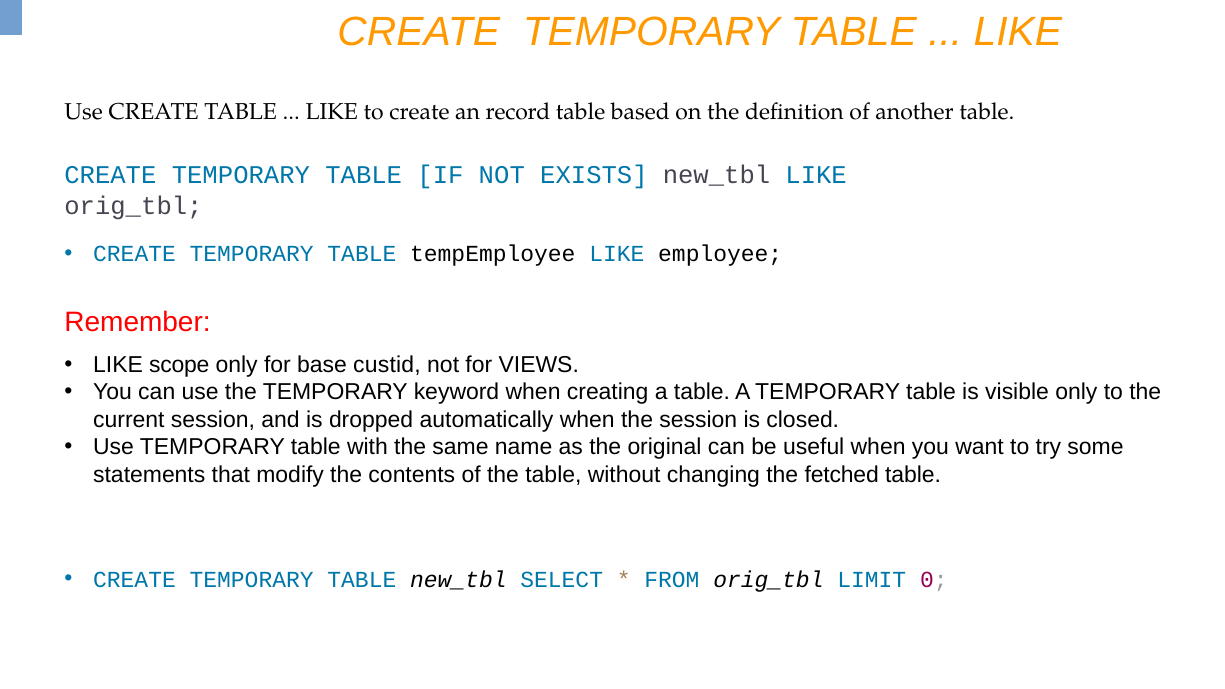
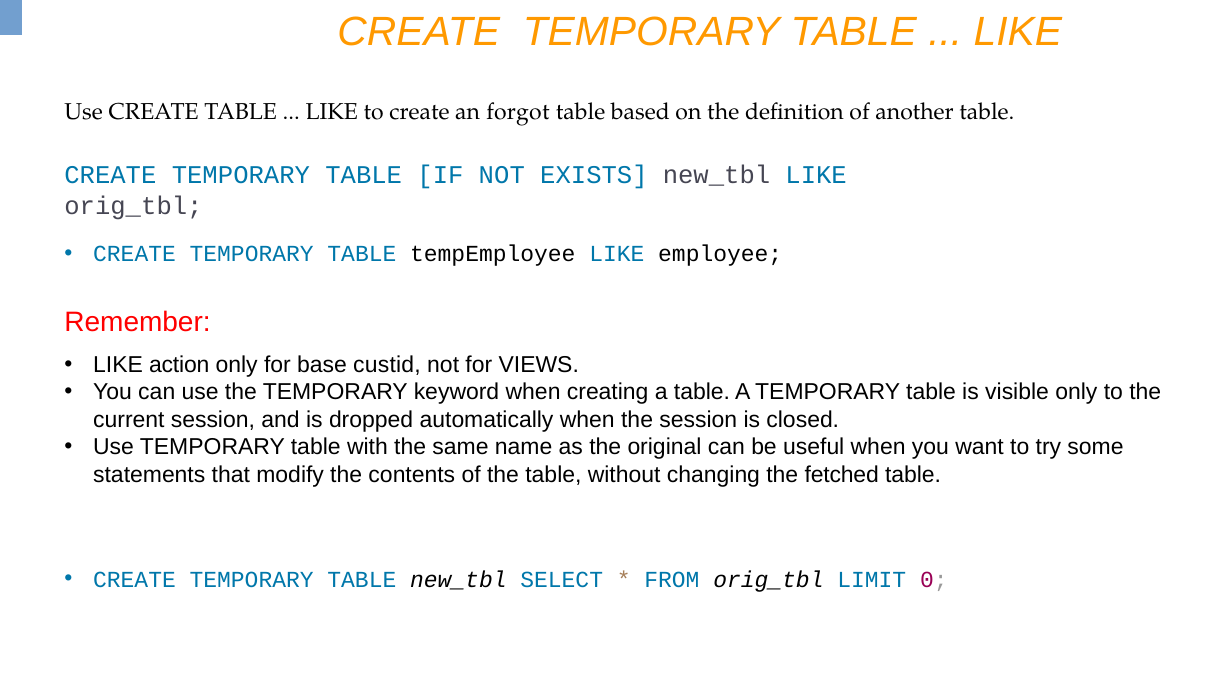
record: record -> forgot
scope: scope -> action
